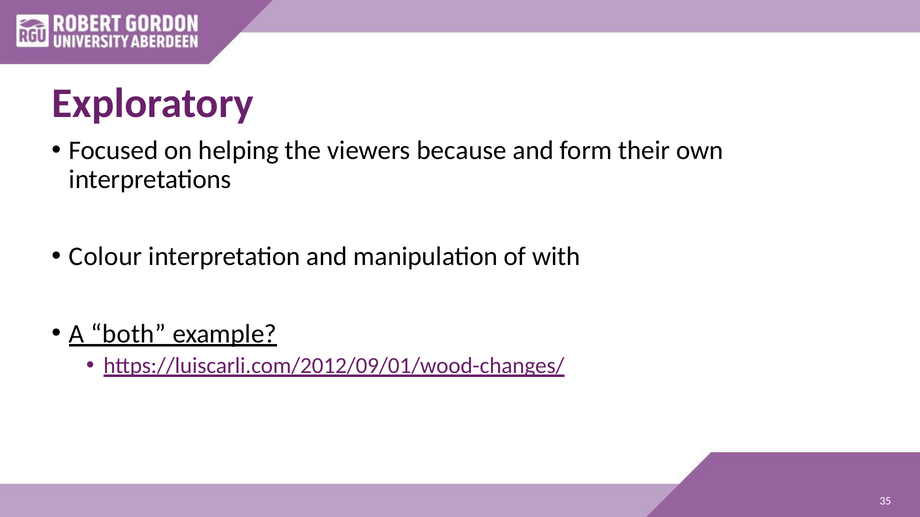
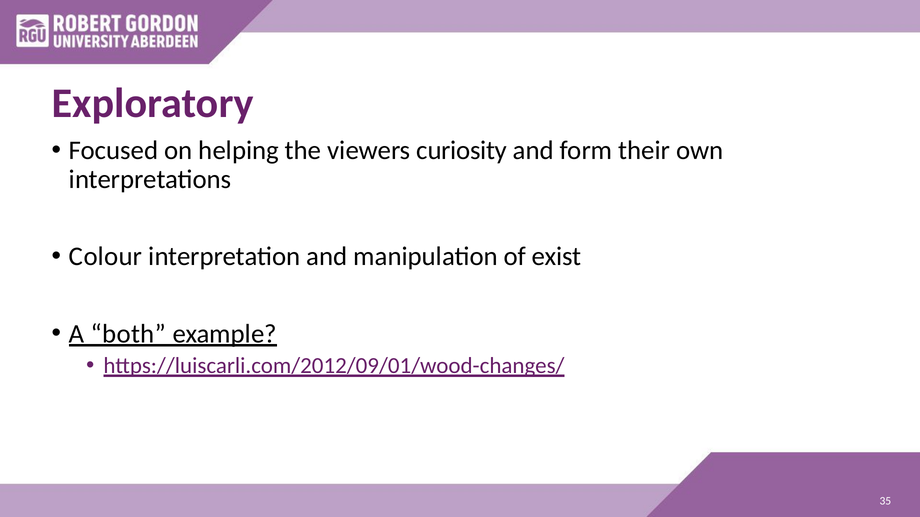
because: because -> curiosity
with: with -> exist
